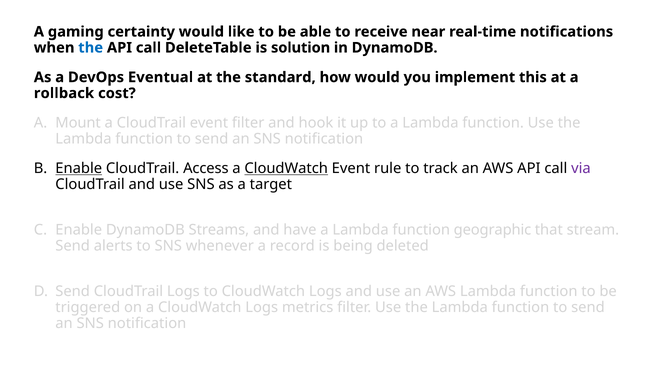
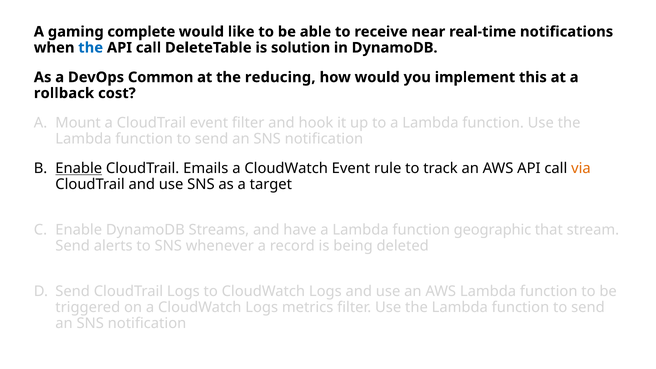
certainty: certainty -> complete
Eventual: Eventual -> Common
standard: standard -> reducing
Access: Access -> Emails
CloudWatch at (286, 168) underline: present -> none
via colour: purple -> orange
